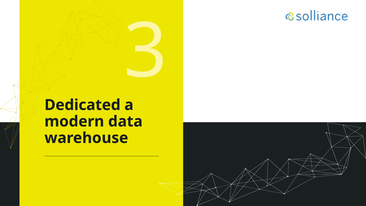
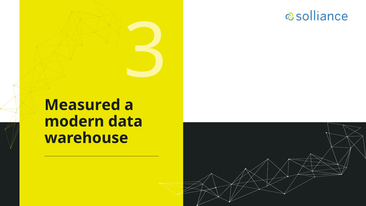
Dedicated: Dedicated -> Measured
